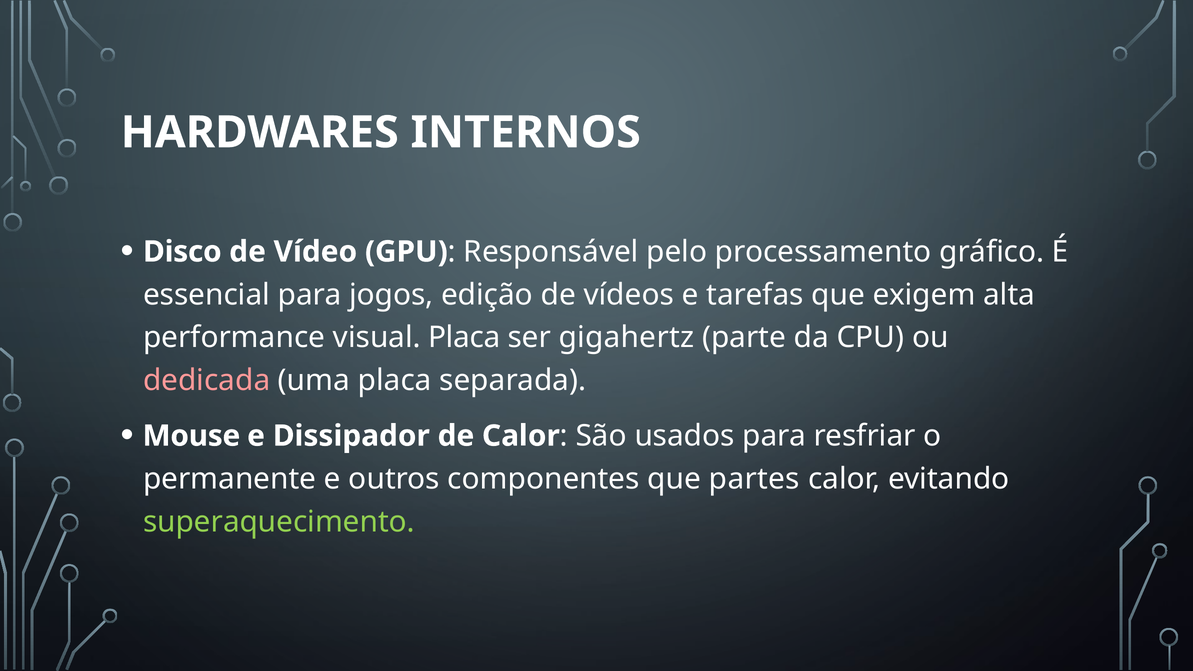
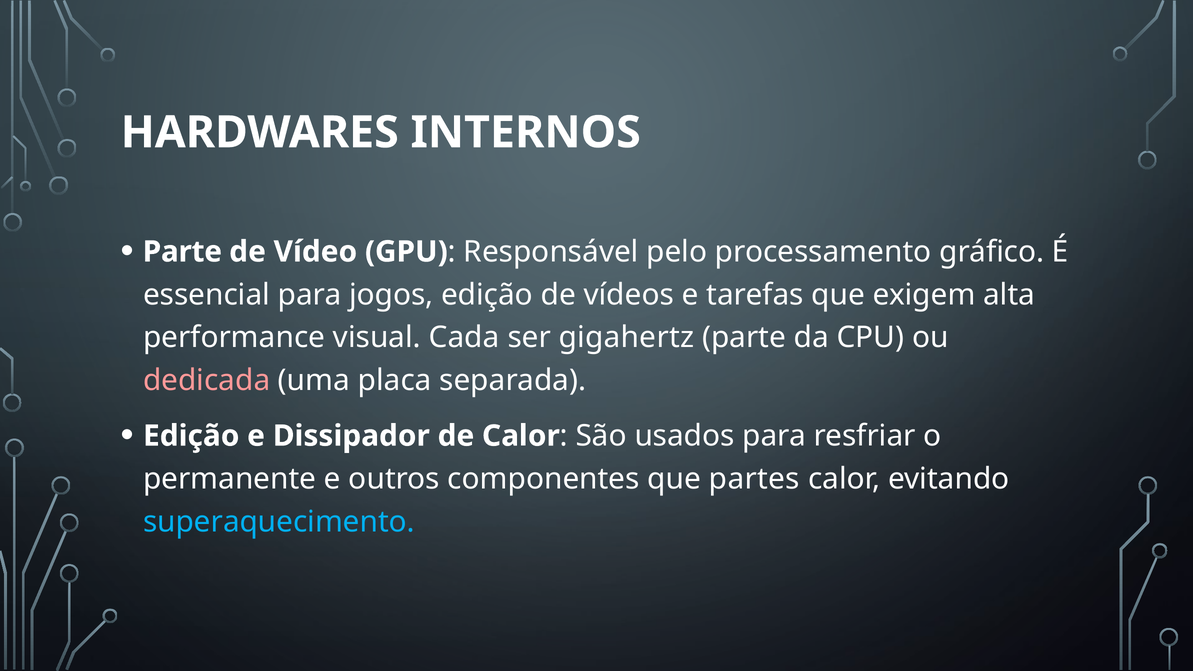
Disco at (182, 252): Disco -> Parte
visual Placa: Placa -> Cada
Mouse at (191, 436): Mouse -> Edição
superaquecimento colour: light green -> light blue
